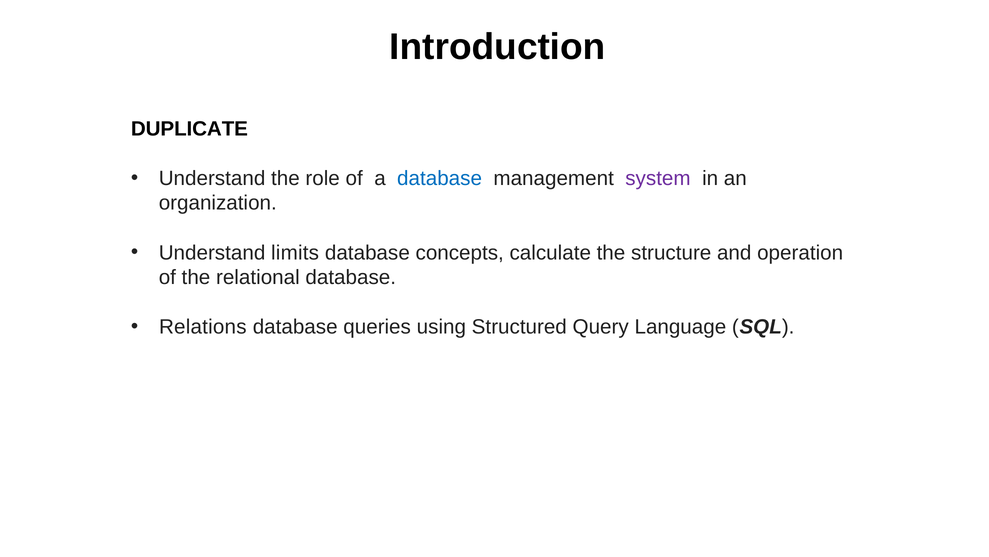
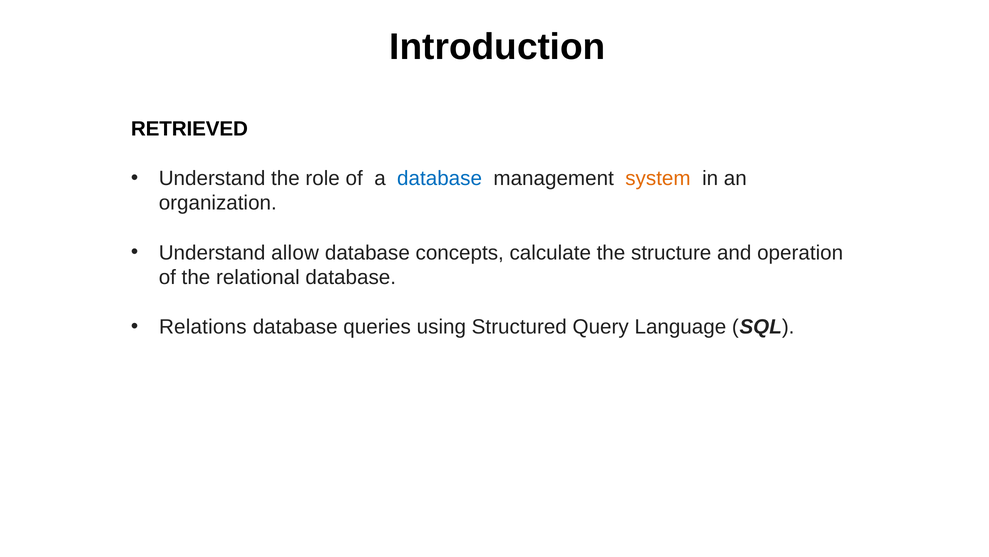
DUPLICATE: DUPLICATE -> RETRIEVED
system colour: purple -> orange
limits: limits -> allow
